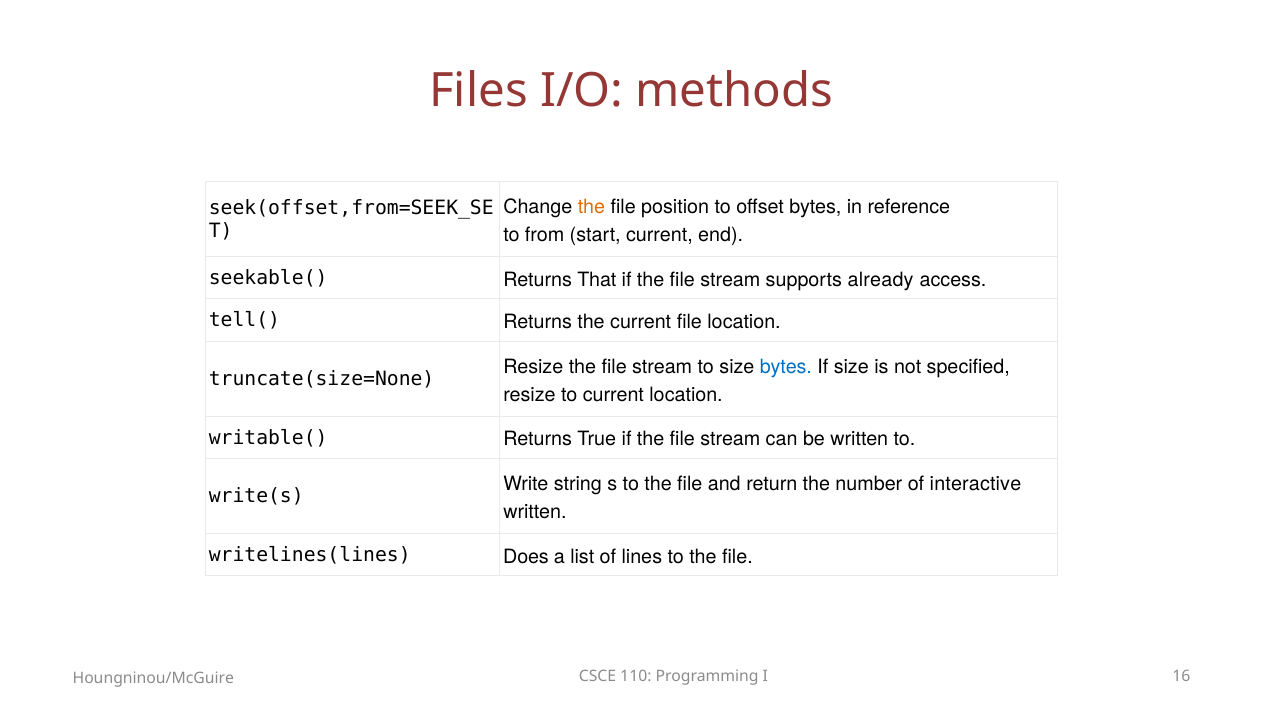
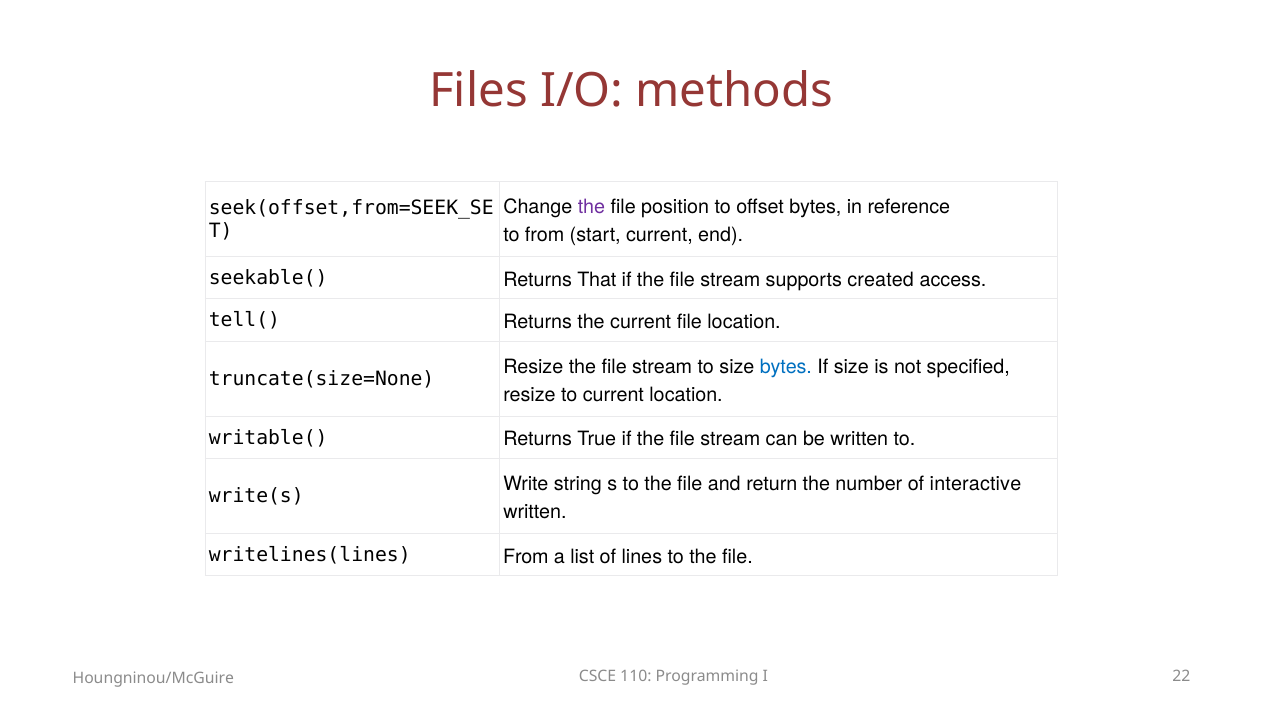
the at (591, 207) colour: orange -> purple
already: already -> created
writelines(lines Does: Does -> From
16: 16 -> 22
